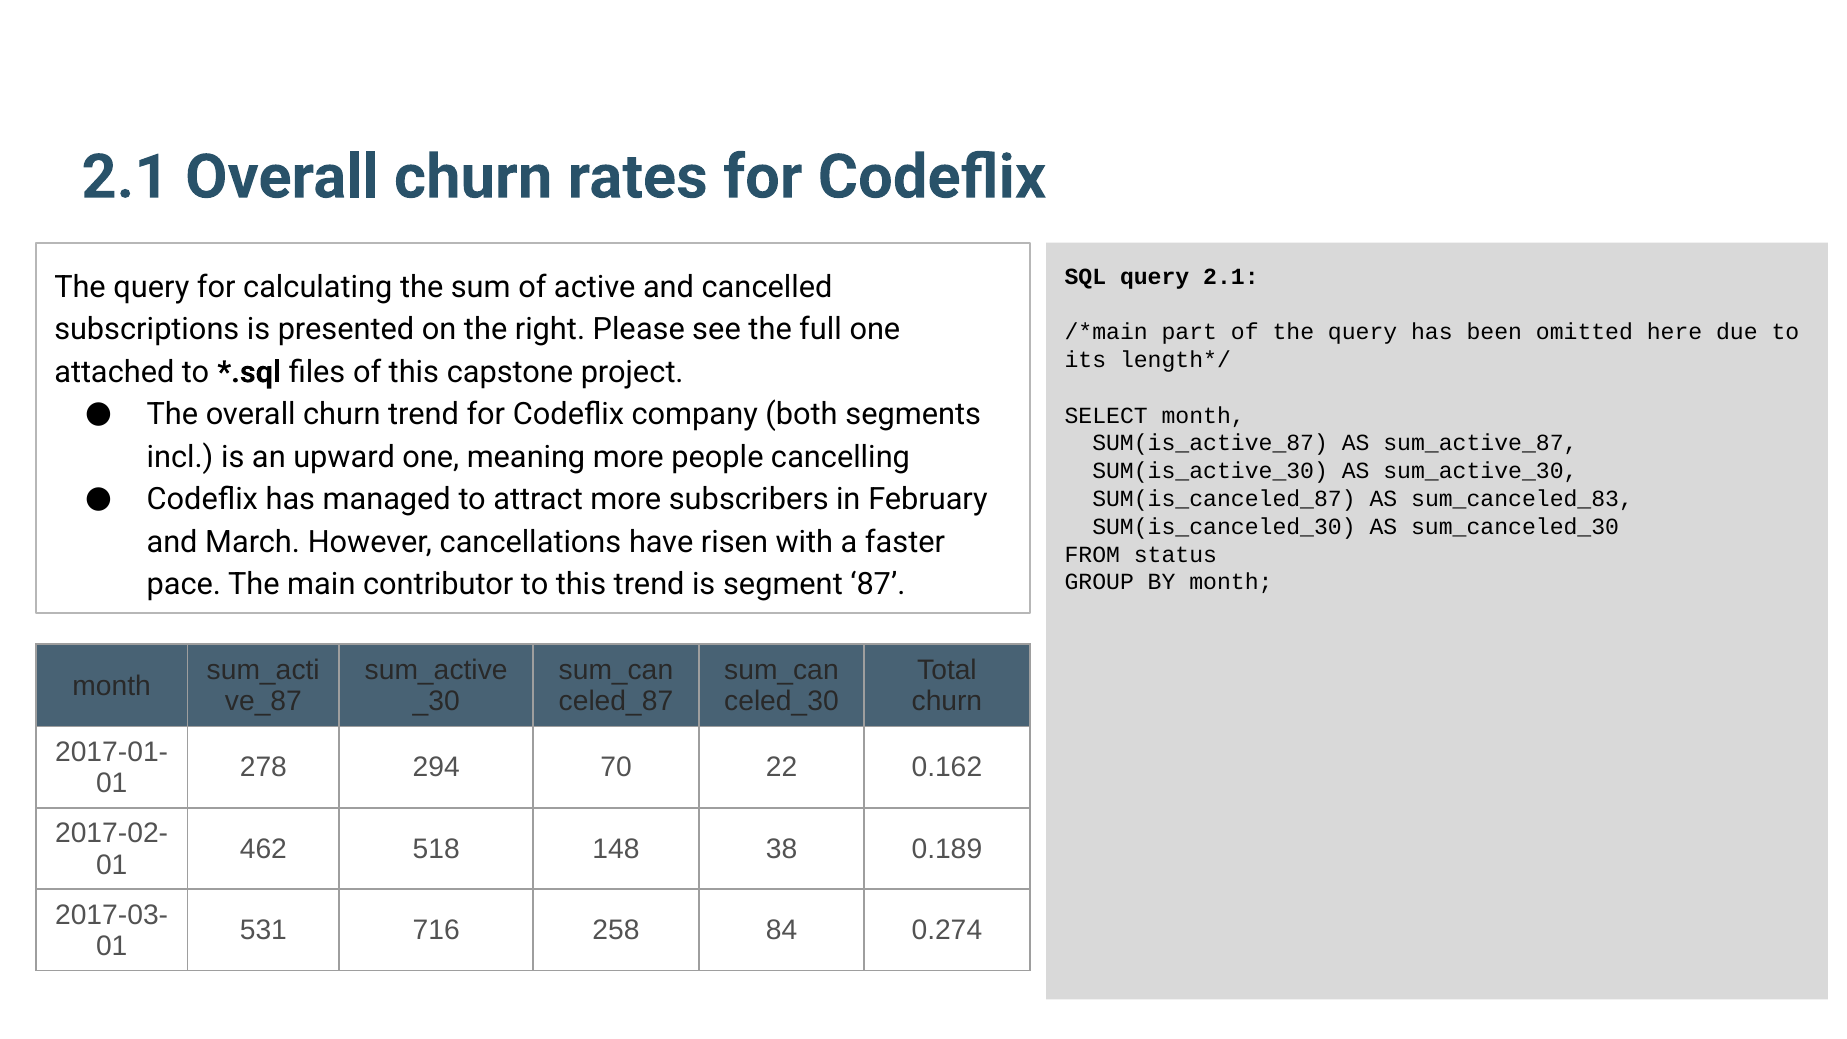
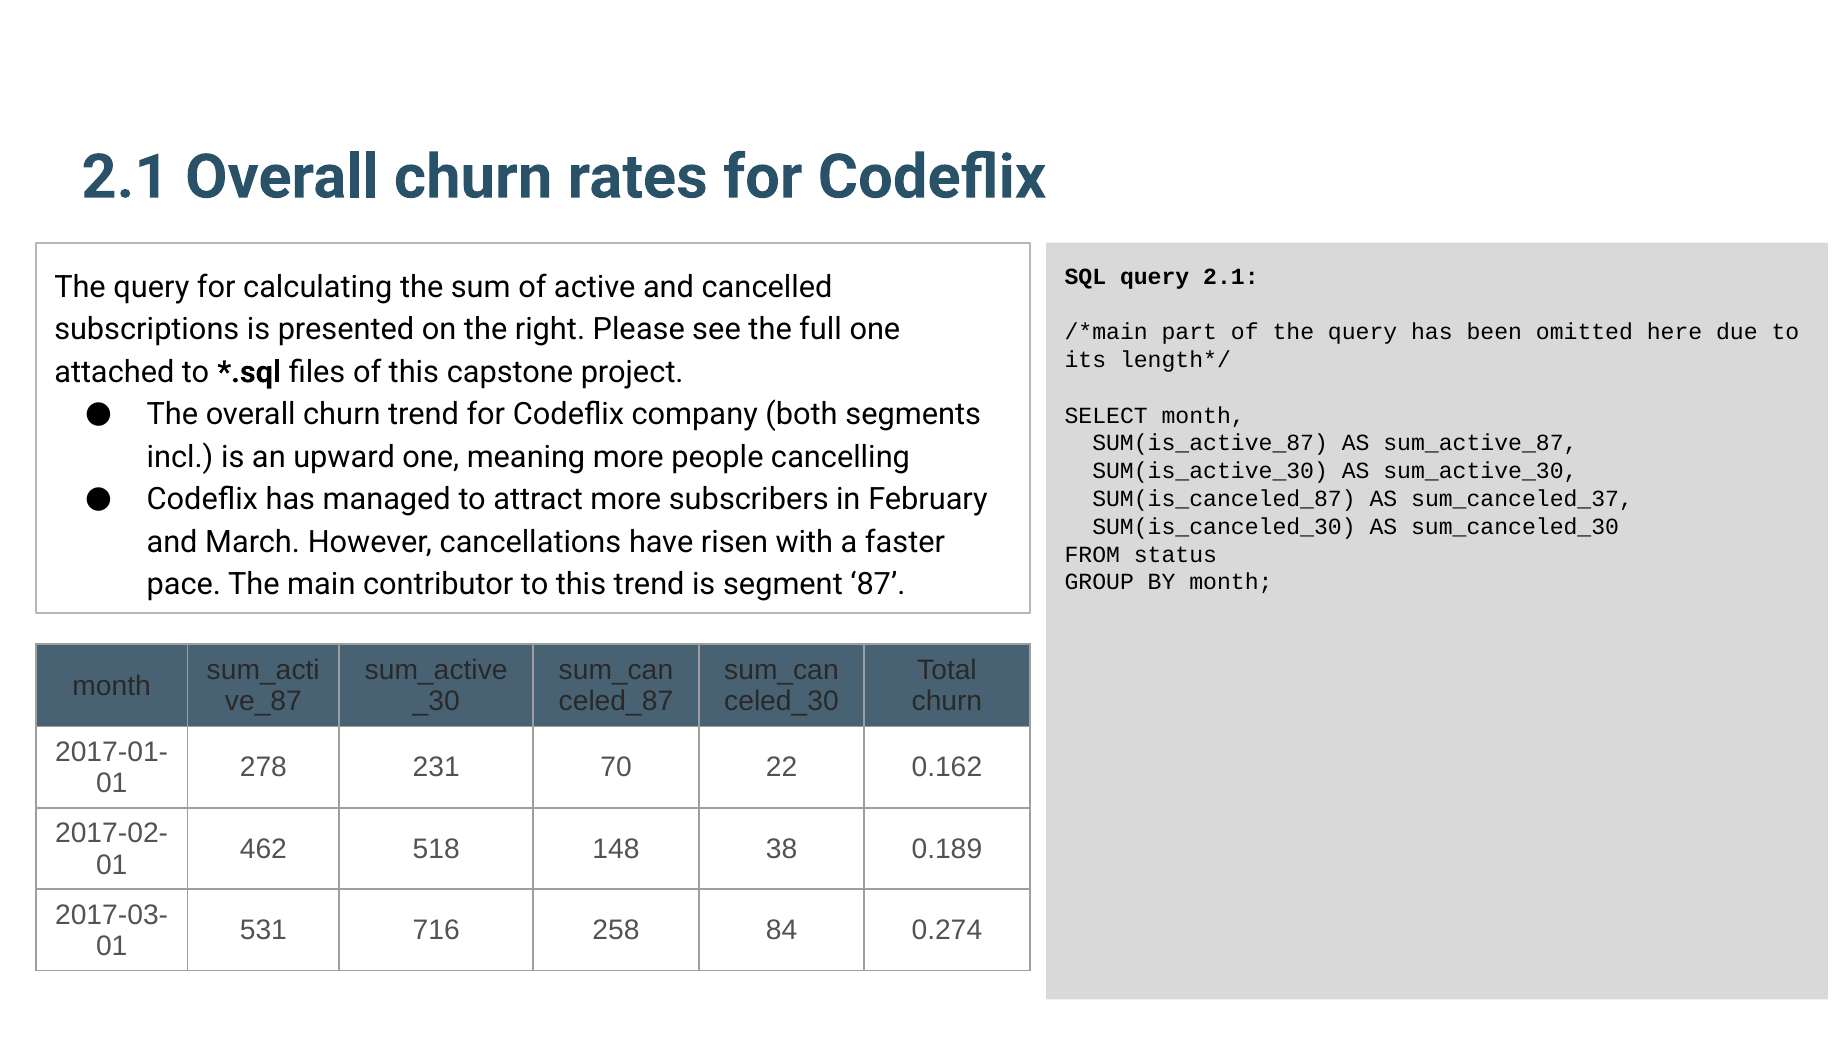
sum_canceled_83: sum_canceled_83 -> sum_canceled_37
294: 294 -> 231
